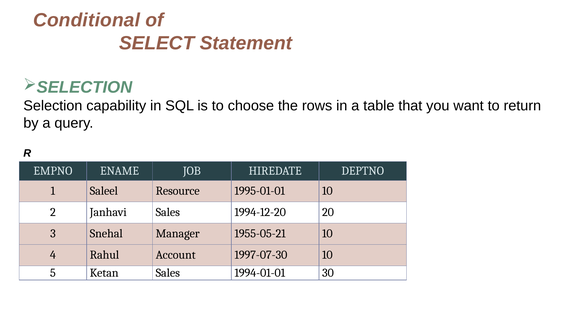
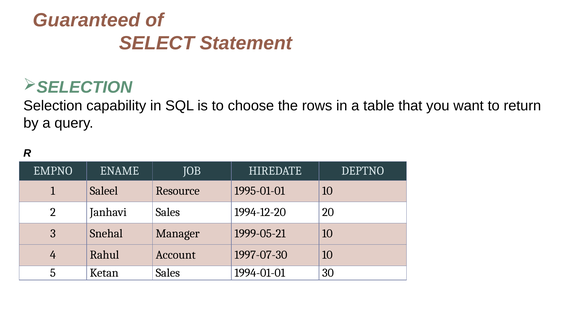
Conditional: Conditional -> Guaranteed
1955-05-21: 1955-05-21 -> 1999-05-21
